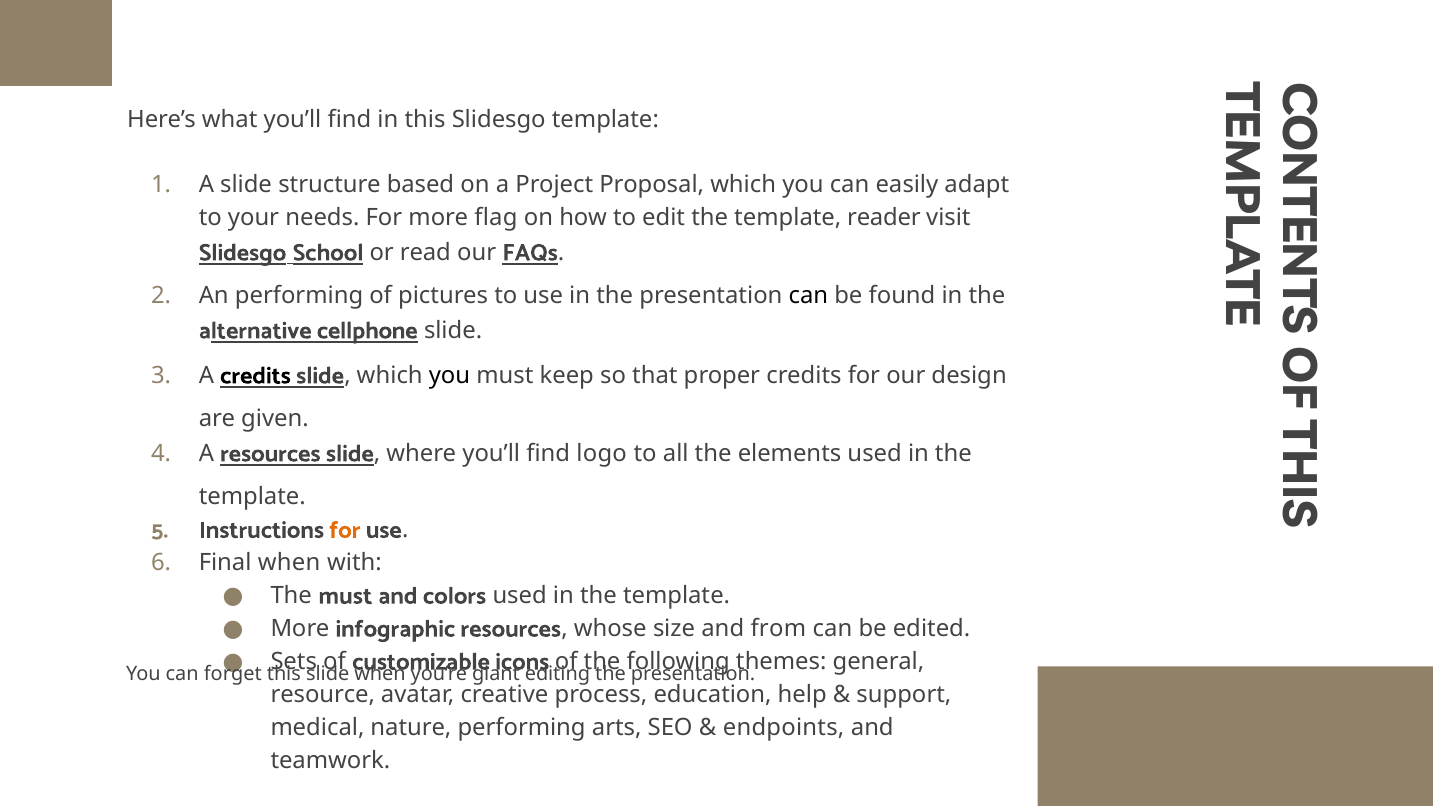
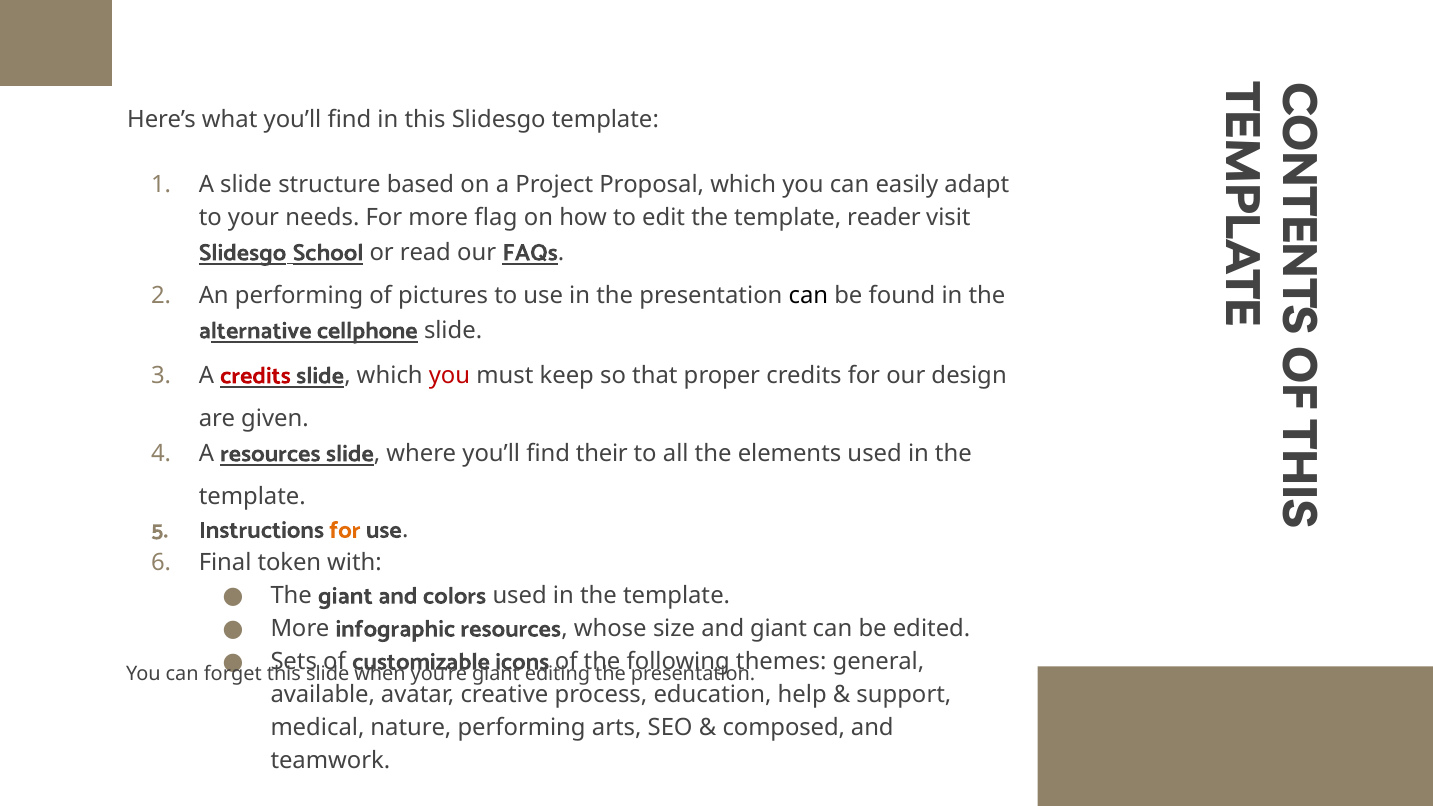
credits at (255, 376) colour: black -> red
you at (449, 376) colour: black -> red
logo: logo -> their
Final when: when -> token
The must: must -> giant
and from: from -> giant
resource: resource -> available
endpoints: endpoints -> composed
